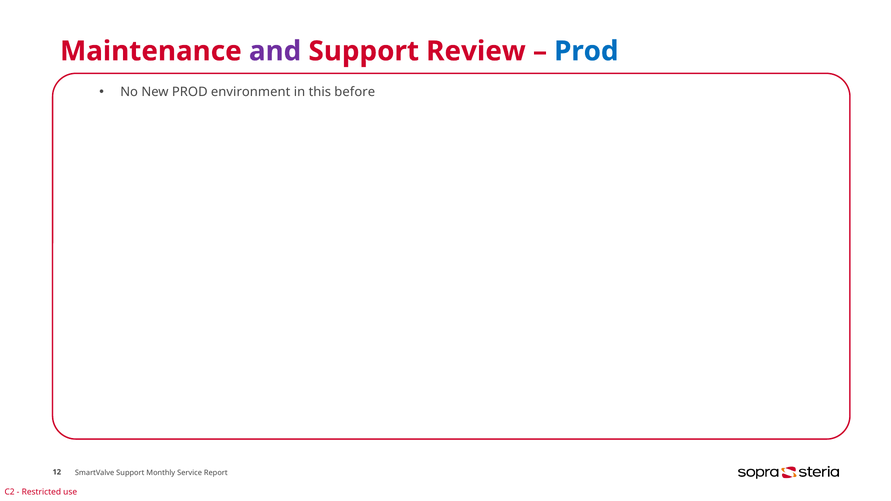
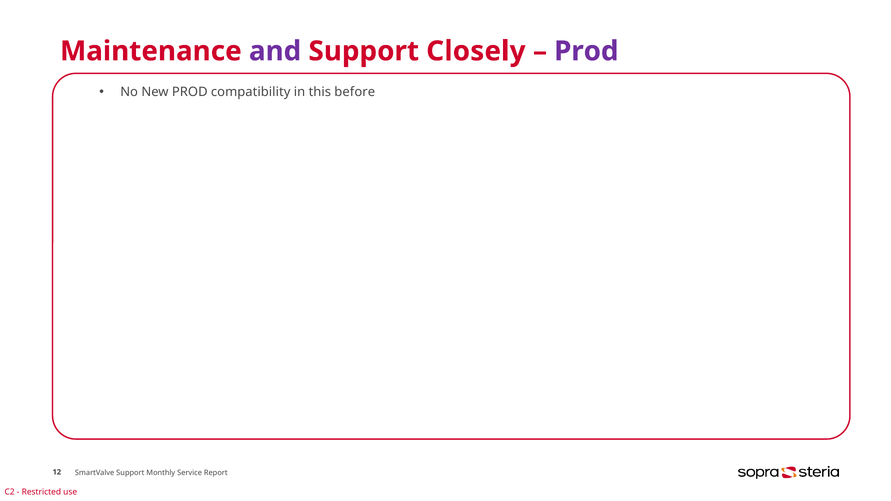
Review: Review -> Closely
Prod at (586, 51) colour: blue -> purple
environment: environment -> compatibility
